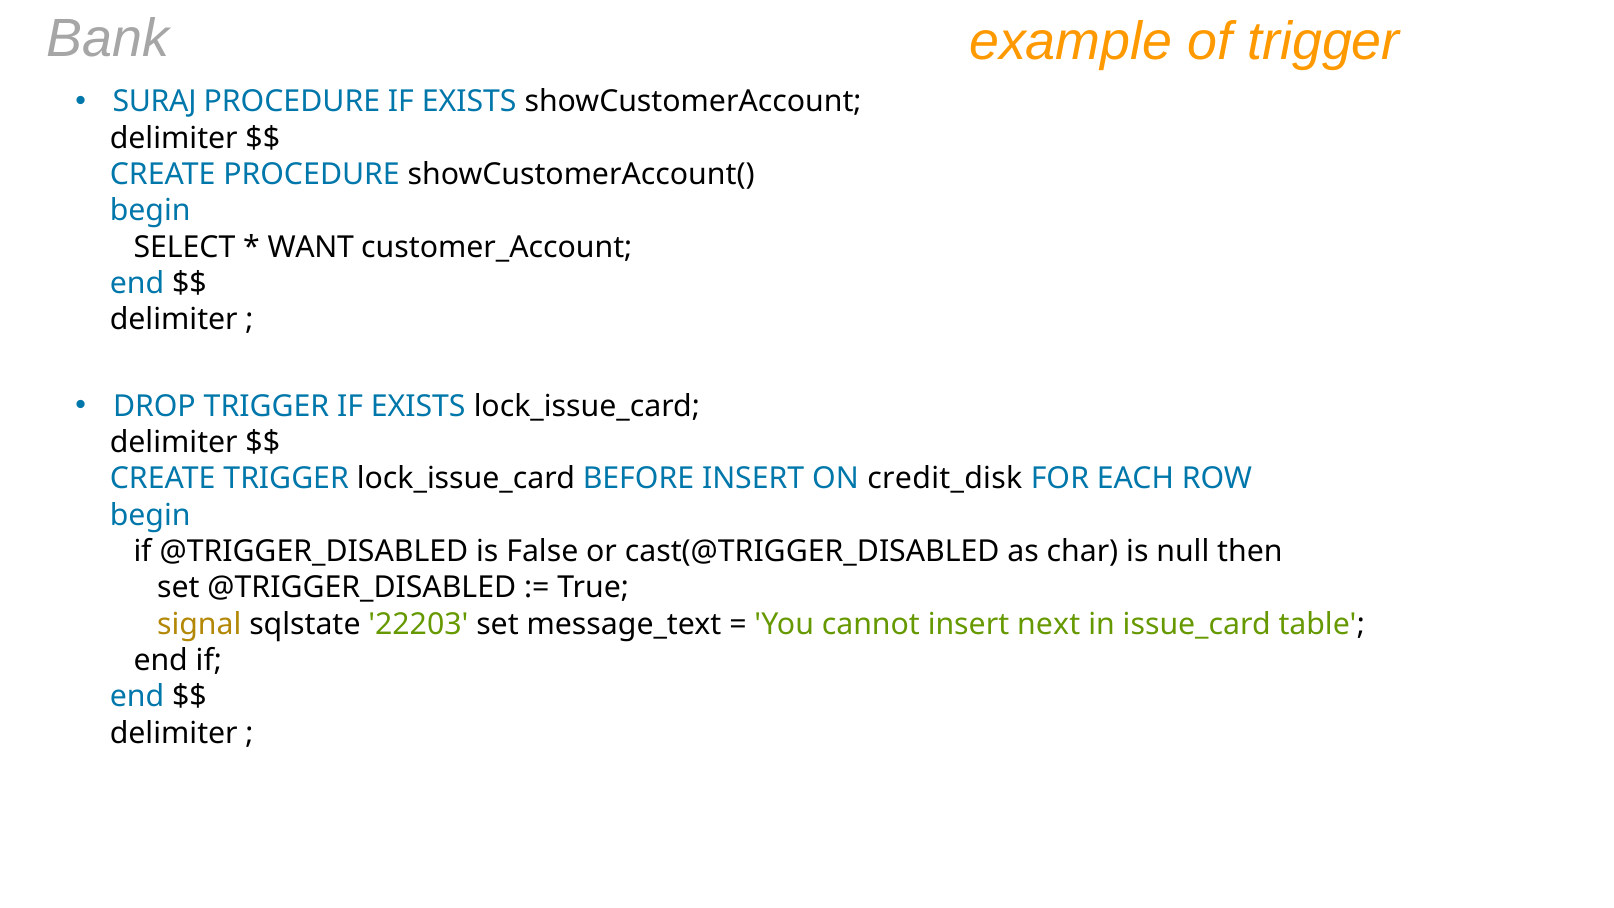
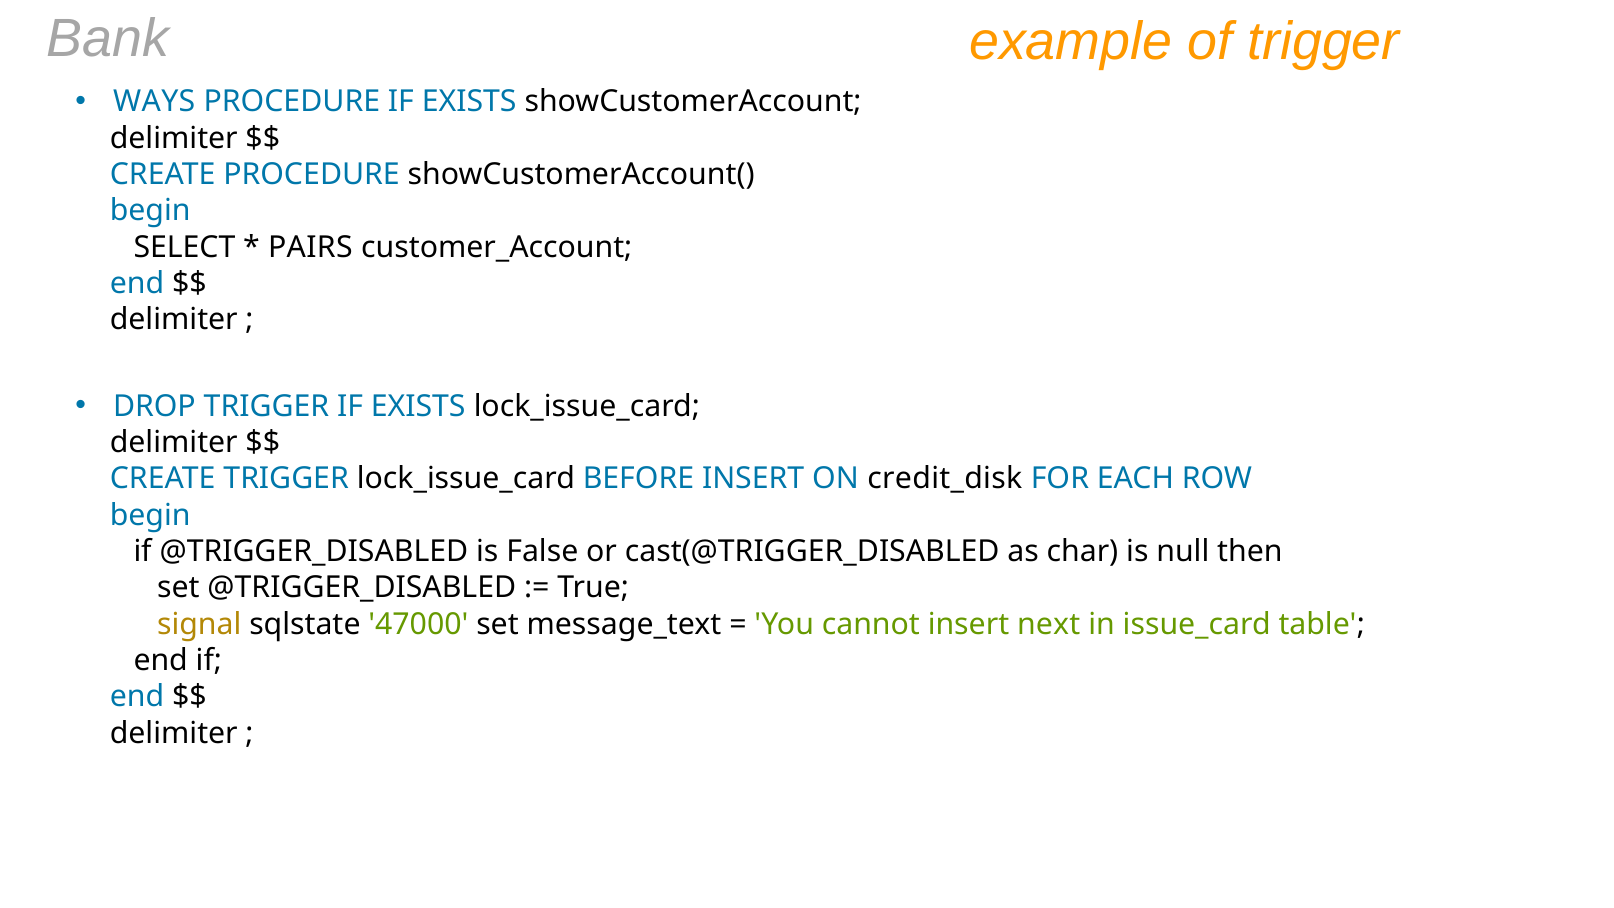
SURAJ: SURAJ -> WAYS
WANT: WANT -> PAIRS
22203: 22203 -> 47000
